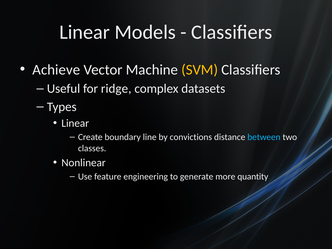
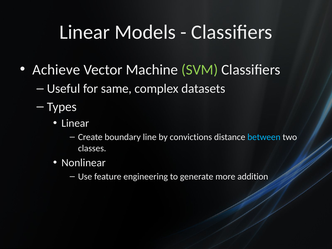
SVM colour: yellow -> light green
ridge: ridge -> same
quantity: quantity -> addition
